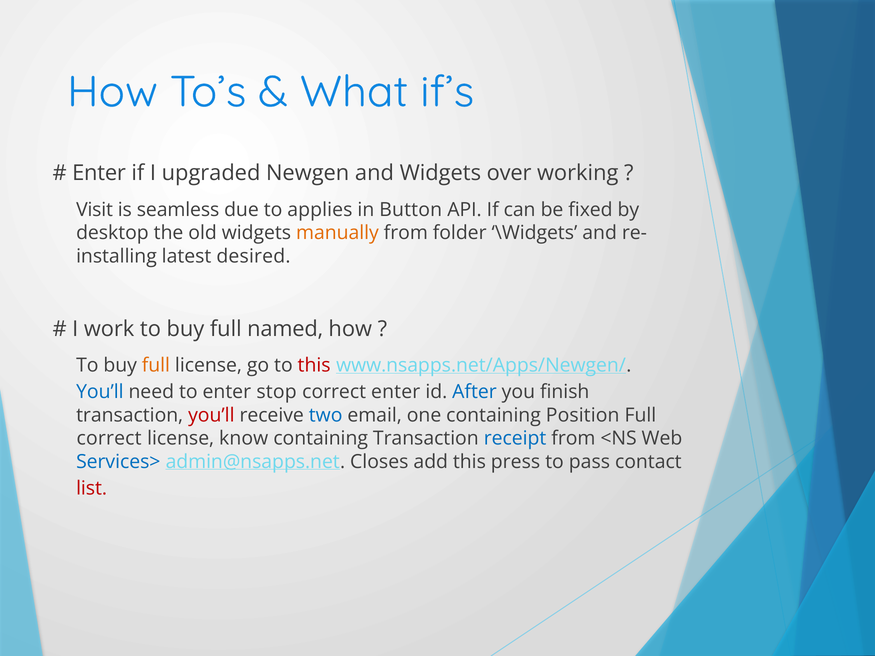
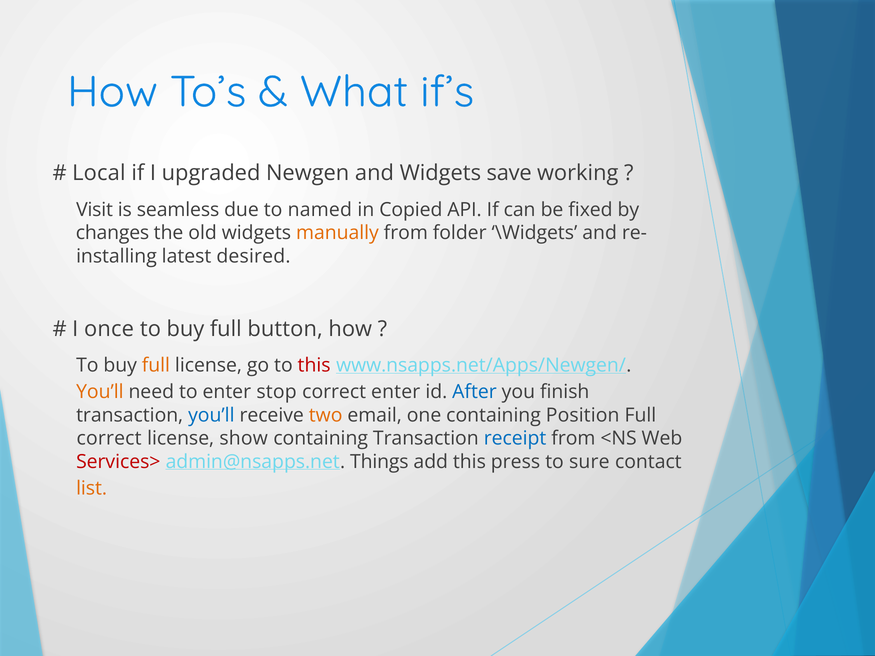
Enter at (99, 173): Enter -> Local
over: over -> save
applies: applies -> named
Button: Button -> Copied
desktop: desktop -> changes
work: work -> once
named: named -> button
You’ll at (100, 392) colour: blue -> orange
you’ll at (211, 415) colour: red -> blue
two colour: blue -> orange
know: know -> show
Services> colour: blue -> red
Closes: Closes -> Things
pass: pass -> sure
list colour: red -> orange
